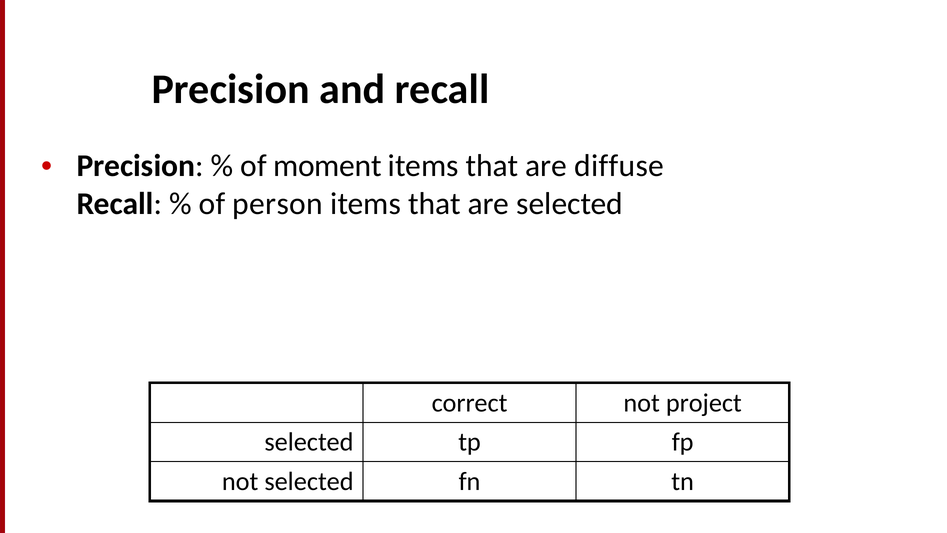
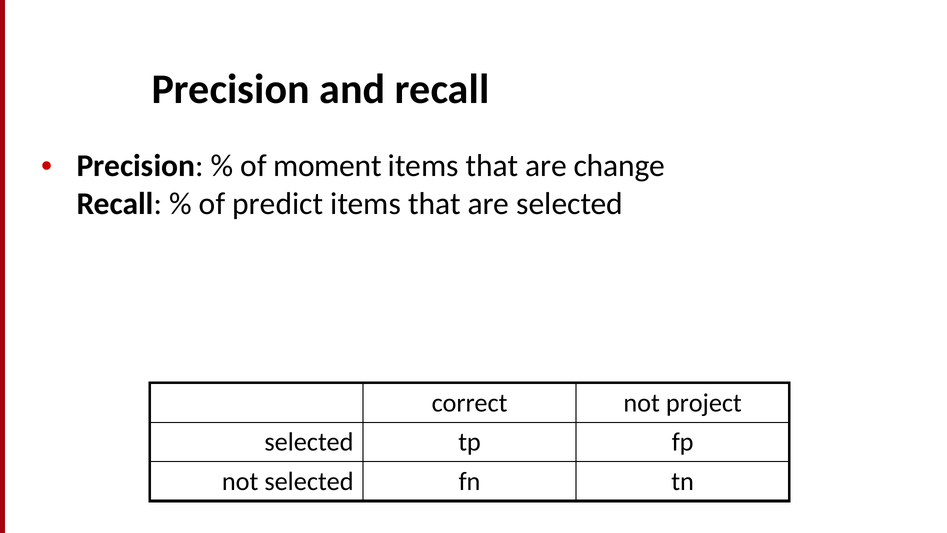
diffuse: diffuse -> change
person: person -> predict
